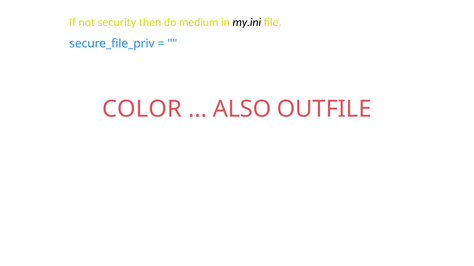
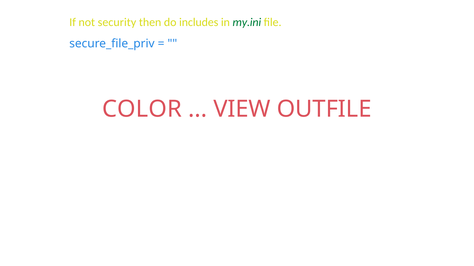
medium: medium -> includes
my.ini colour: black -> green
ALSO: ALSO -> VIEW
